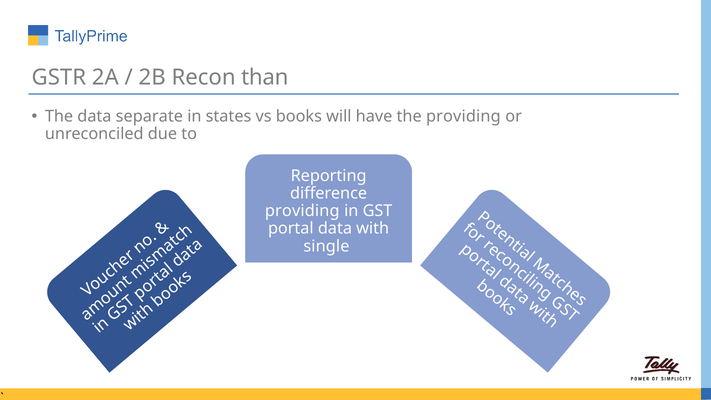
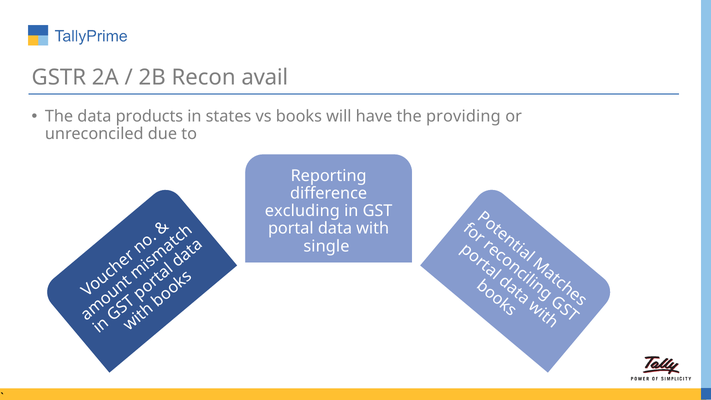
than: than -> avail
separate: separate -> products
providing at (302, 211): providing -> excluding
